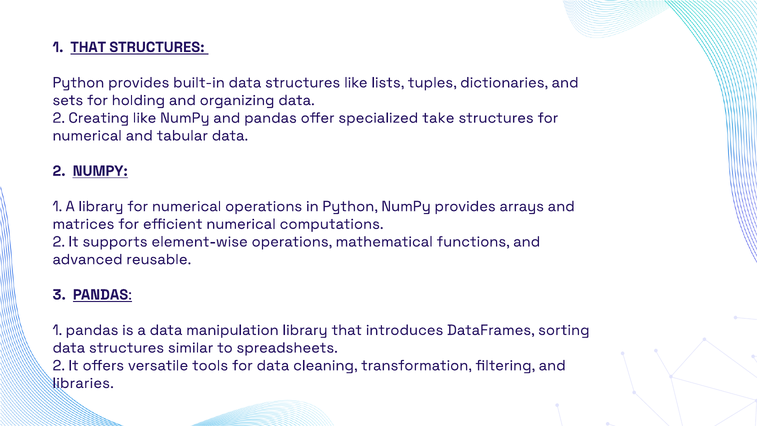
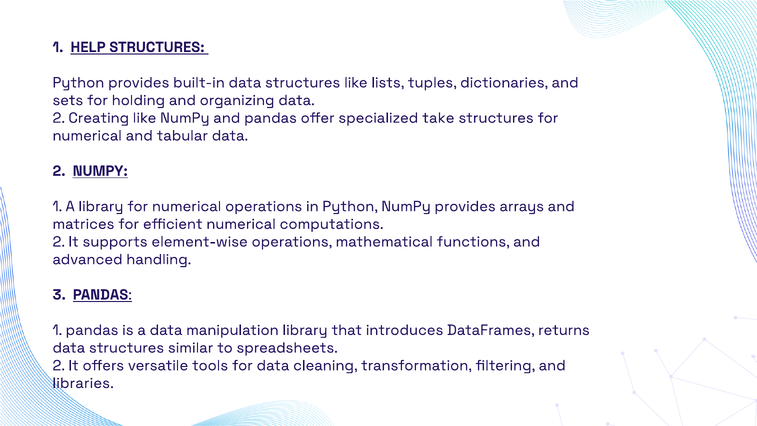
1 THAT: THAT -> HELP
reusable: reusable -> handling
sorting: sorting -> returns
